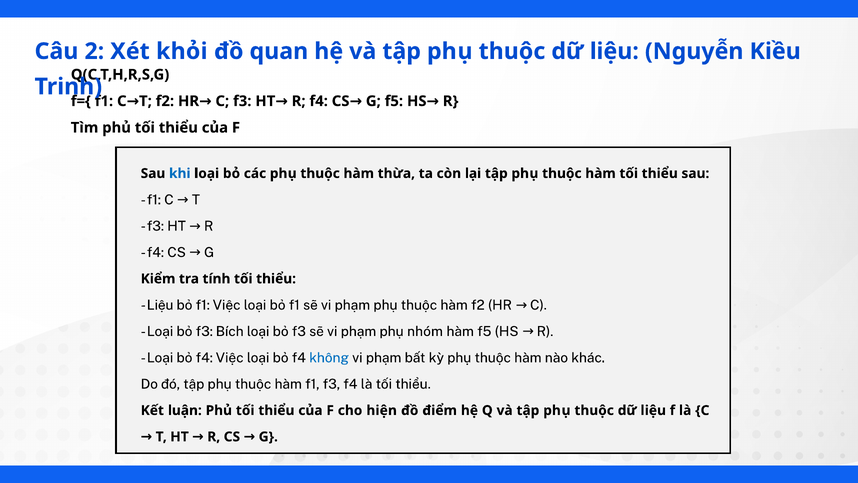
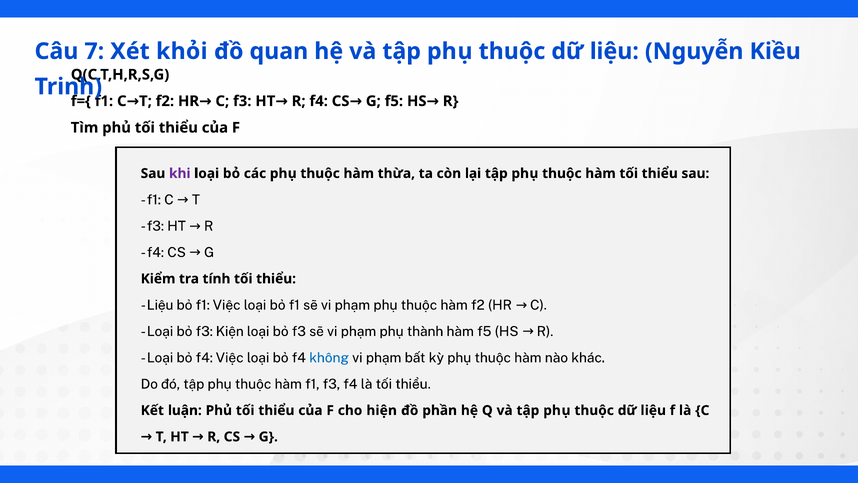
2: 2 -> 7
khi colour: blue -> purple
Bích: Bích -> Kiện
nhóm: nhóm -> thành
điểm: điểm -> phần
